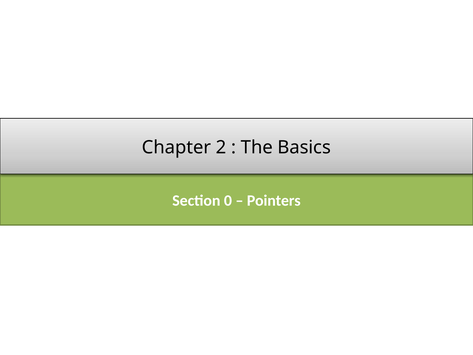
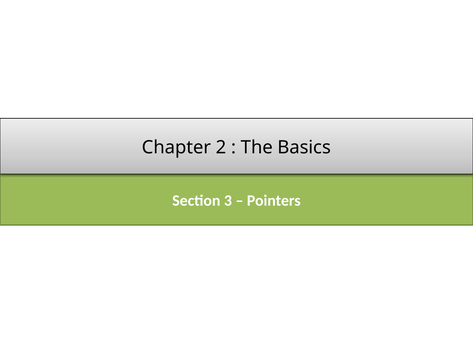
0: 0 -> 3
